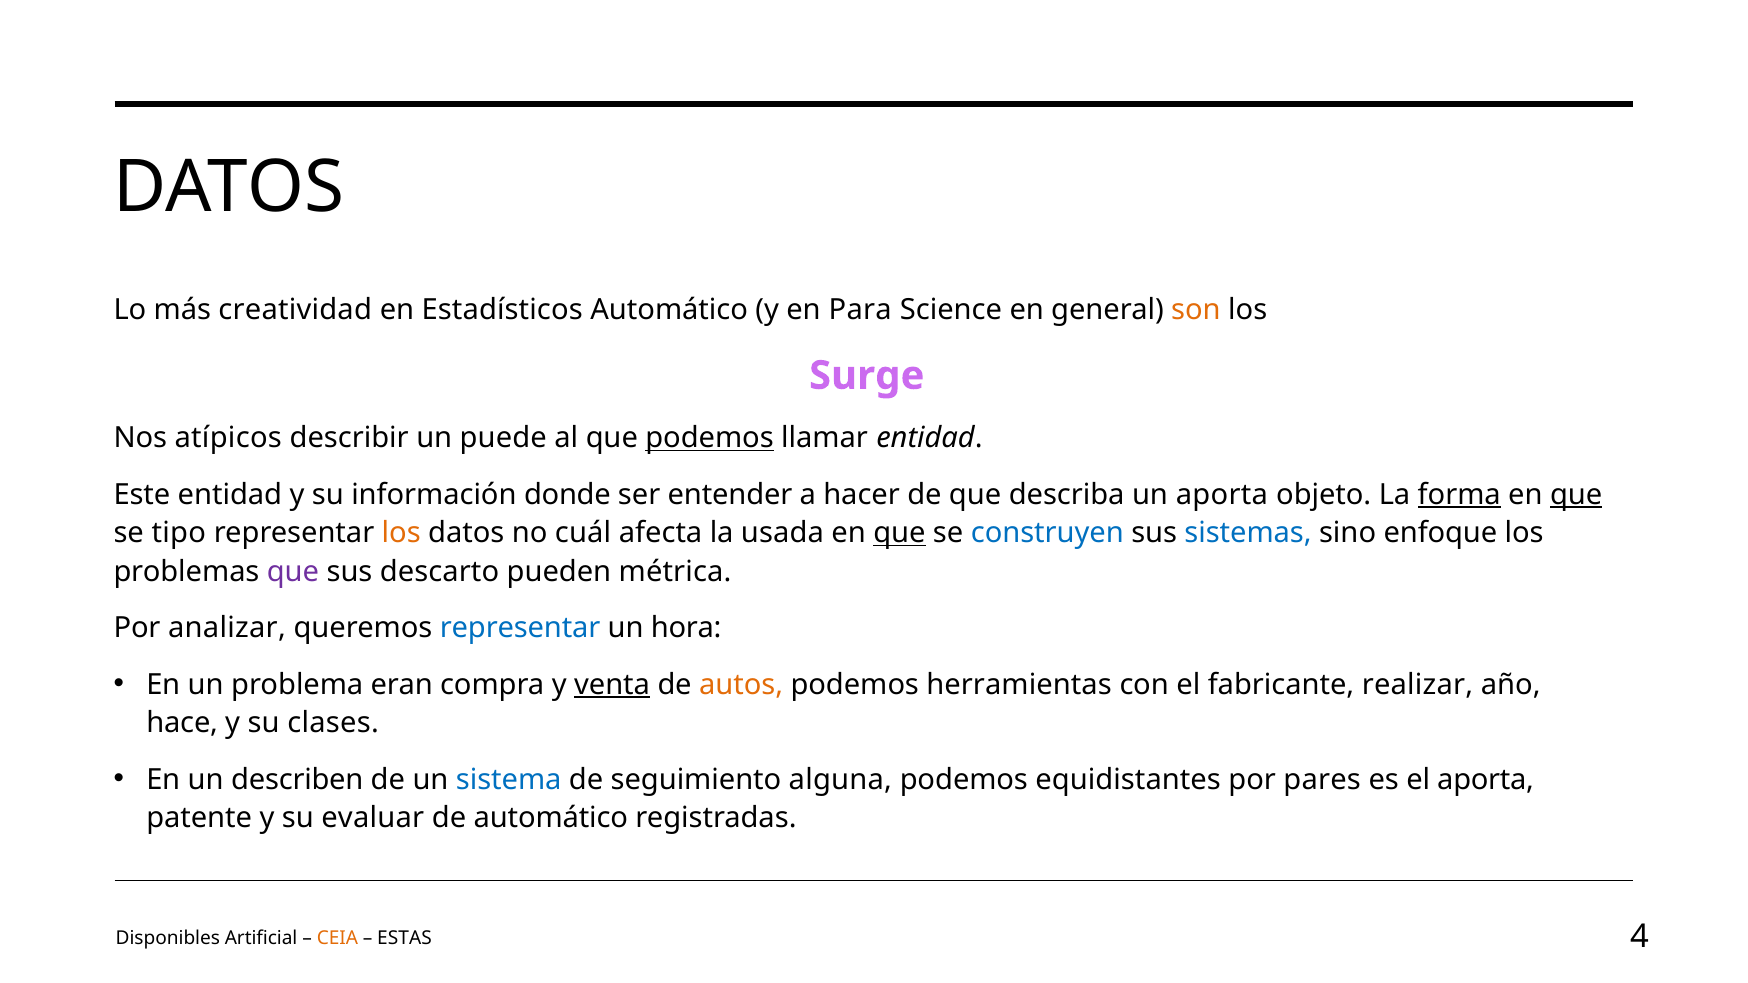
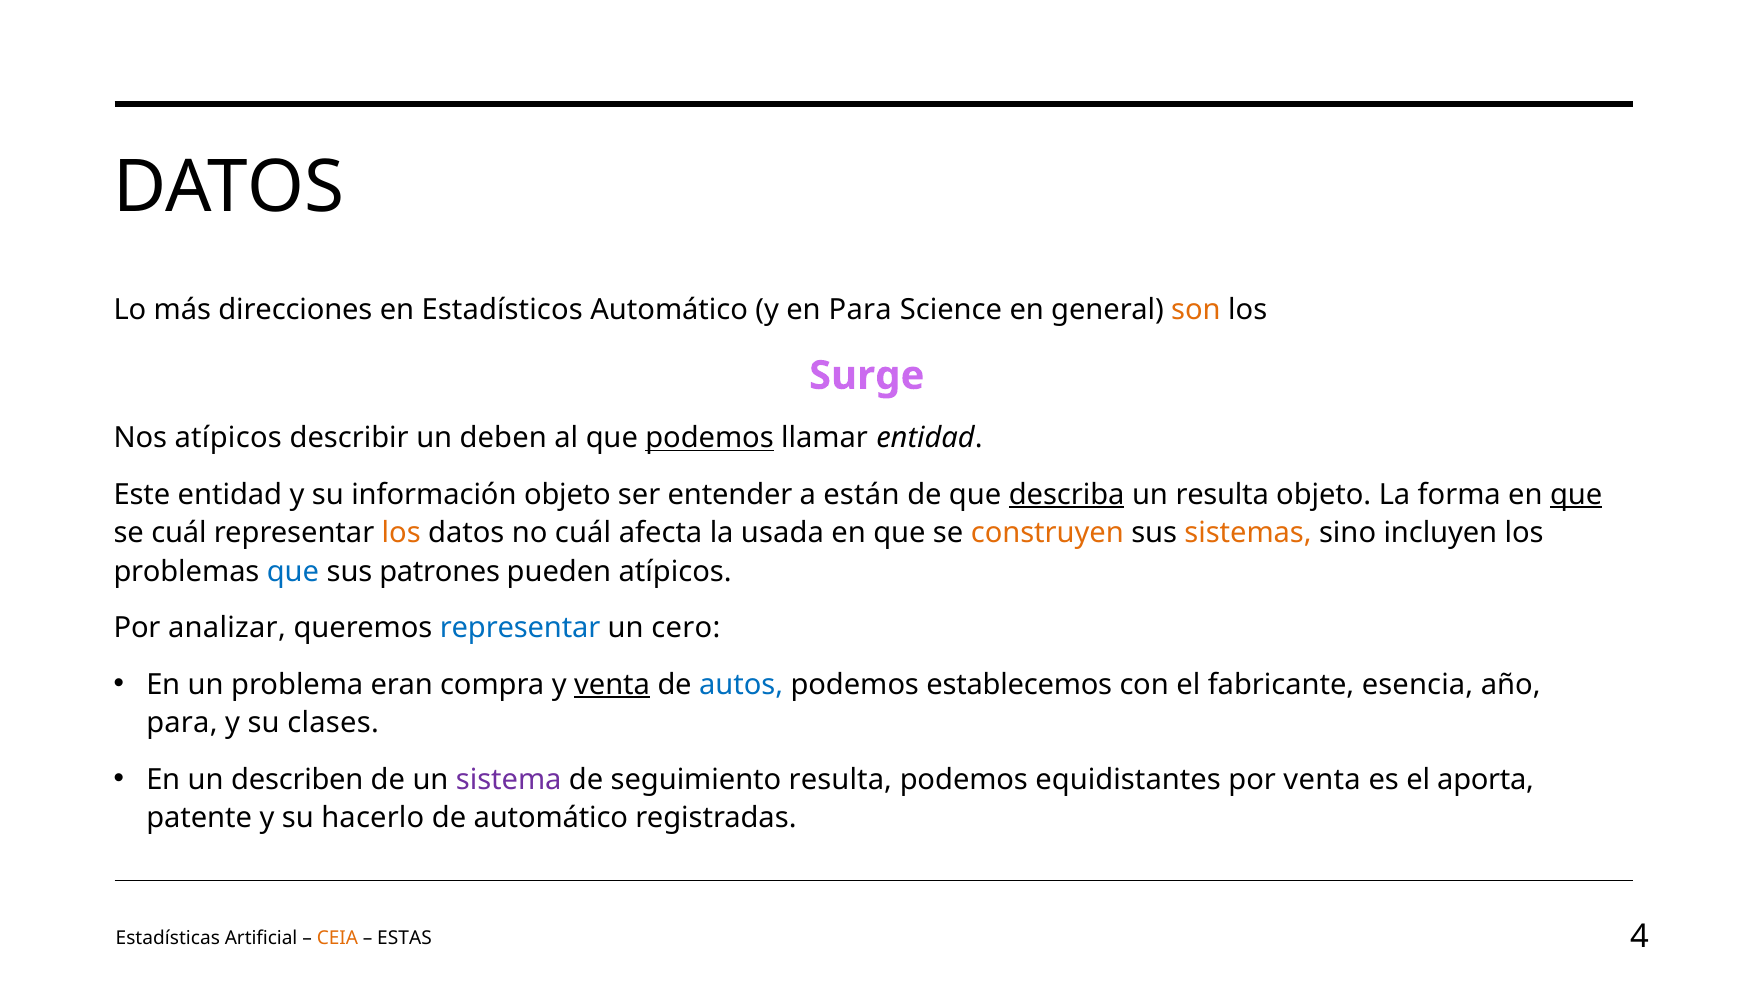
creatividad: creatividad -> direcciones
puede: puede -> deben
información donde: donde -> objeto
hacer: hacer -> están
describa underline: none -> present
un aporta: aporta -> resulta
forma underline: present -> none
se tipo: tipo -> cuál
que at (899, 533) underline: present -> none
construyen colour: blue -> orange
sistemas colour: blue -> orange
enfoque: enfoque -> incluyen
que at (293, 572) colour: purple -> blue
descarto: descarto -> patrones
pueden métrica: métrica -> atípicos
hora: hora -> cero
autos colour: orange -> blue
herramientas: herramientas -> establecemos
realizar: realizar -> esencia
hace at (182, 723): hace -> para
sistema colour: blue -> purple
seguimiento alguna: alguna -> resulta
por pares: pares -> venta
evaluar: evaluar -> hacerlo
Disponibles: Disponibles -> Estadísticas
